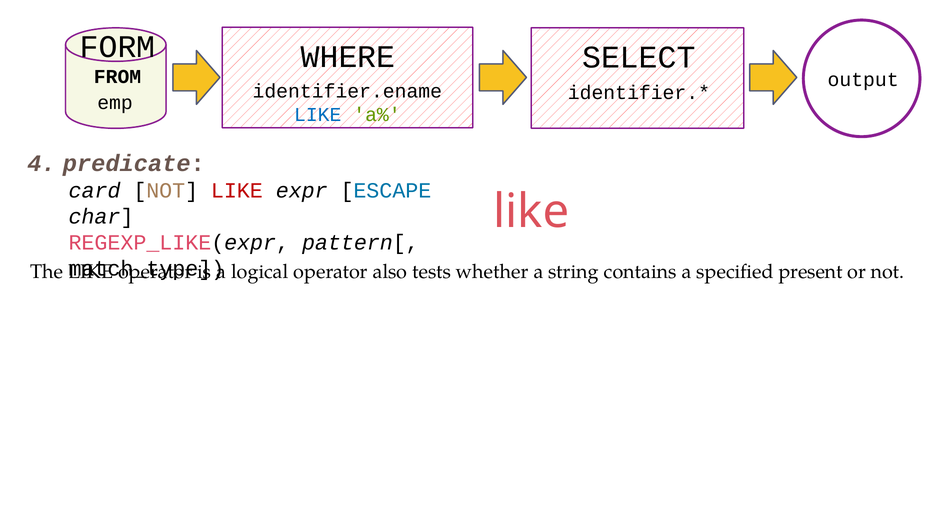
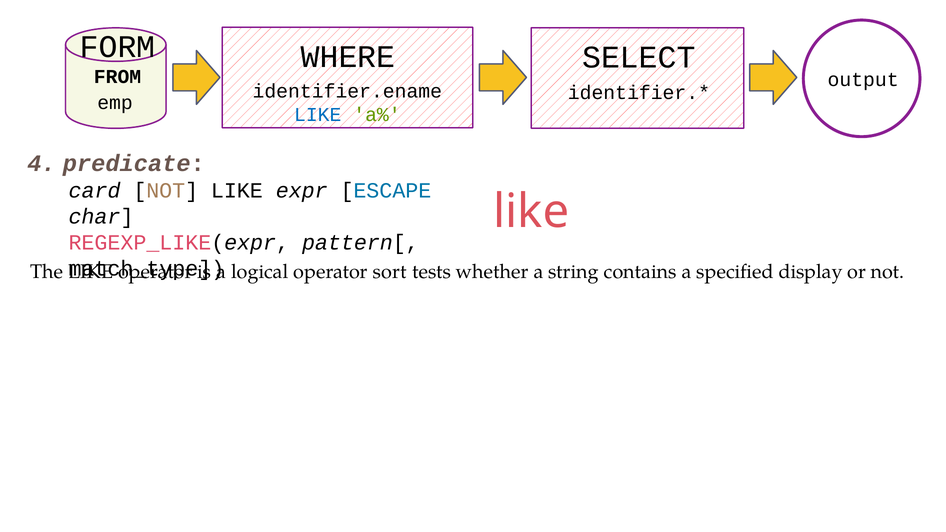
LIKE at (237, 191) colour: red -> black
also: also -> sort
present: present -> display
